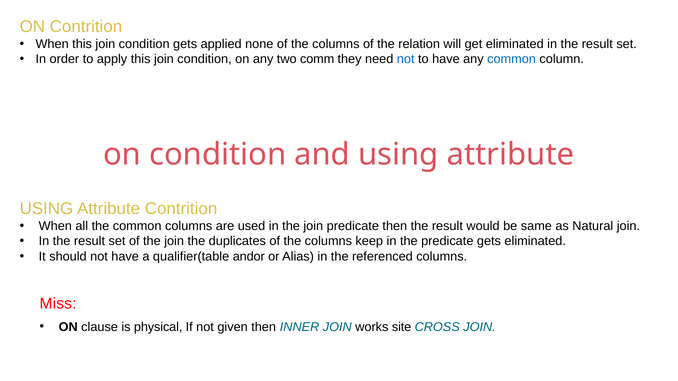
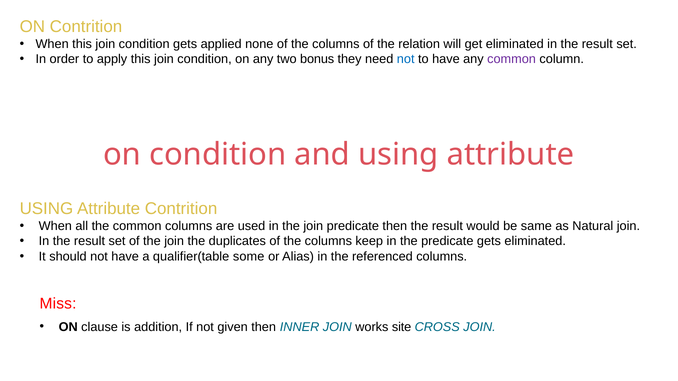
comm: comm -> bonus
common at (512, 59) colour: blue -> purple
andor: andor -> some
physical: physical -> addition
